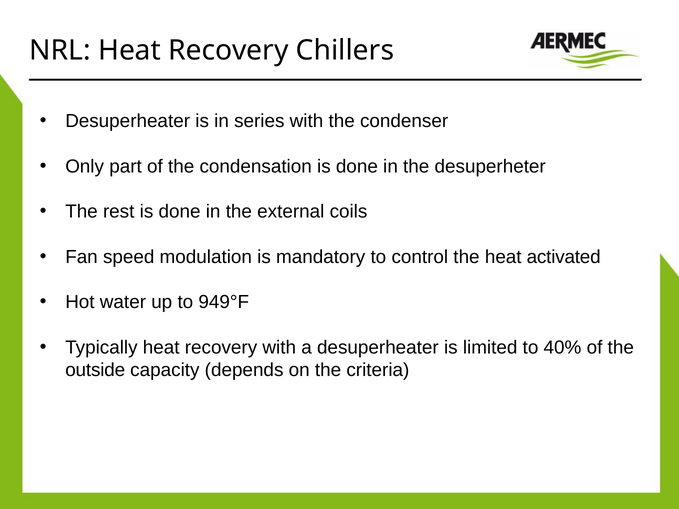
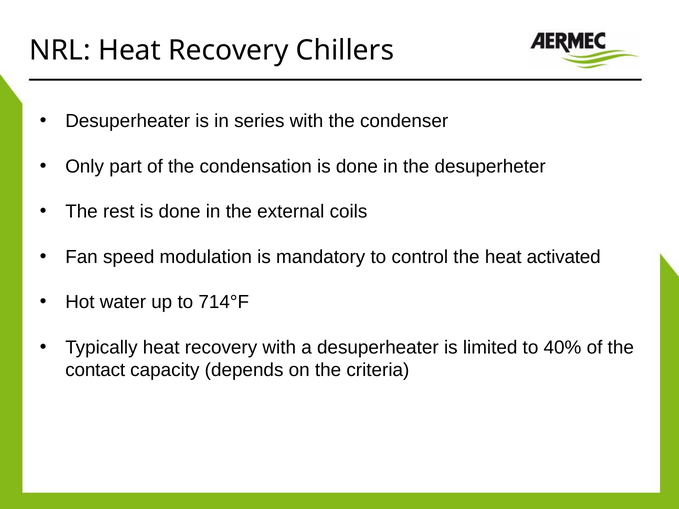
949°F: 949°F -> 714°F
outside: outside -> contact
